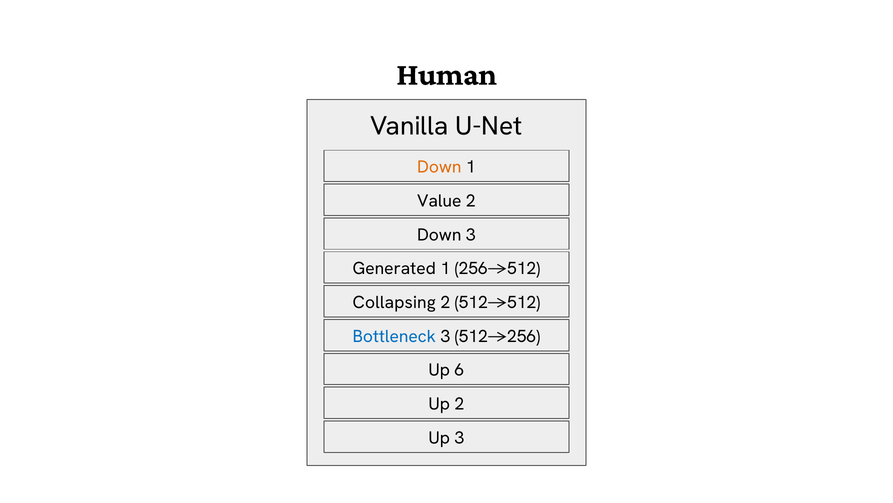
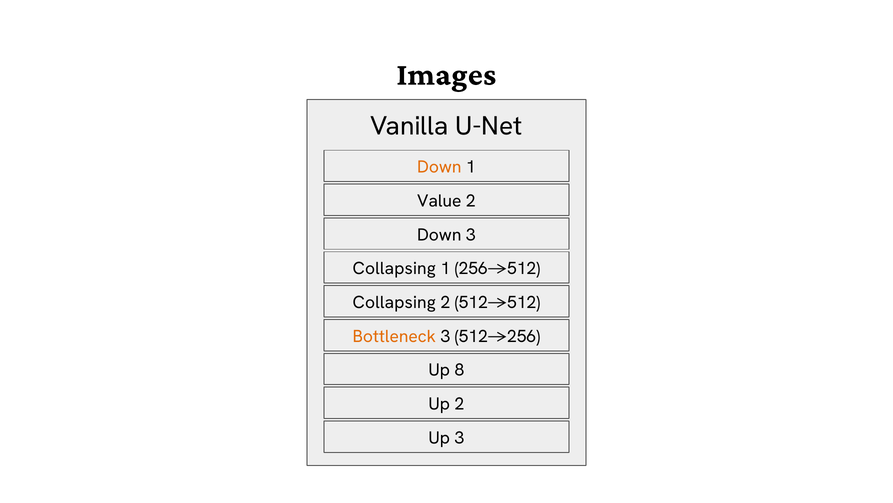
Human: Human -> Images
Generated at (394, 268): Generated -> Collapsing
Bottleneck colour: blue -> orange
6: 6 -> 8
